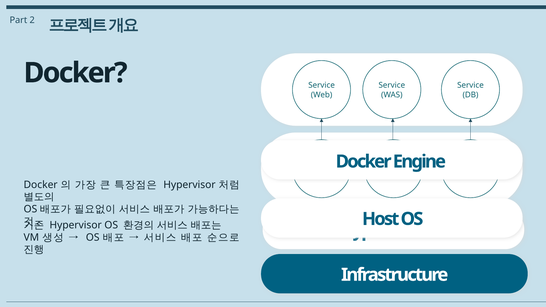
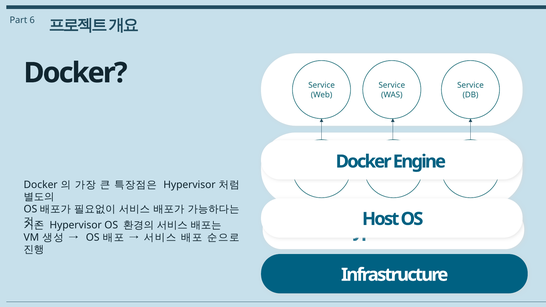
2: 2 -> 6
